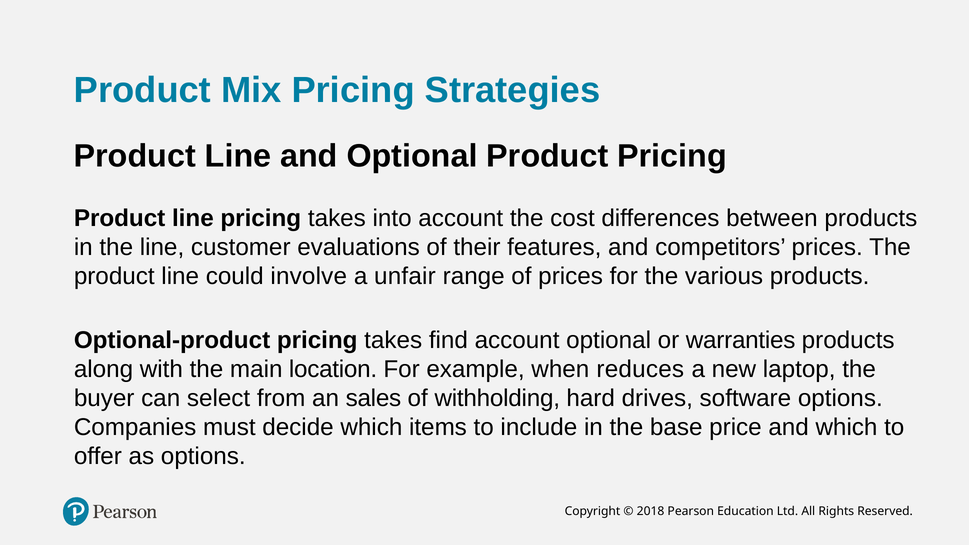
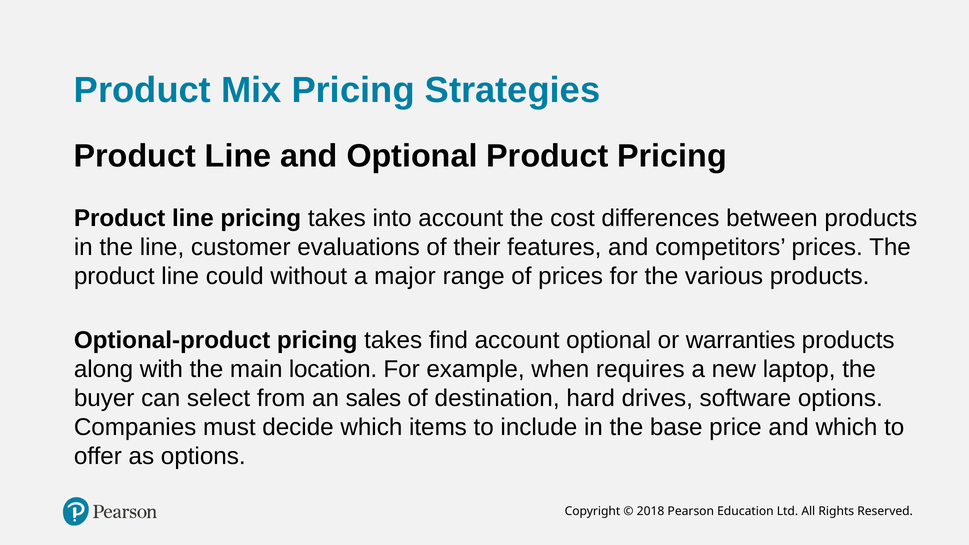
involve: involve -> without
unfair: unfair -> major
reduces: reduces -> requires
withholding: withholding -> destination
